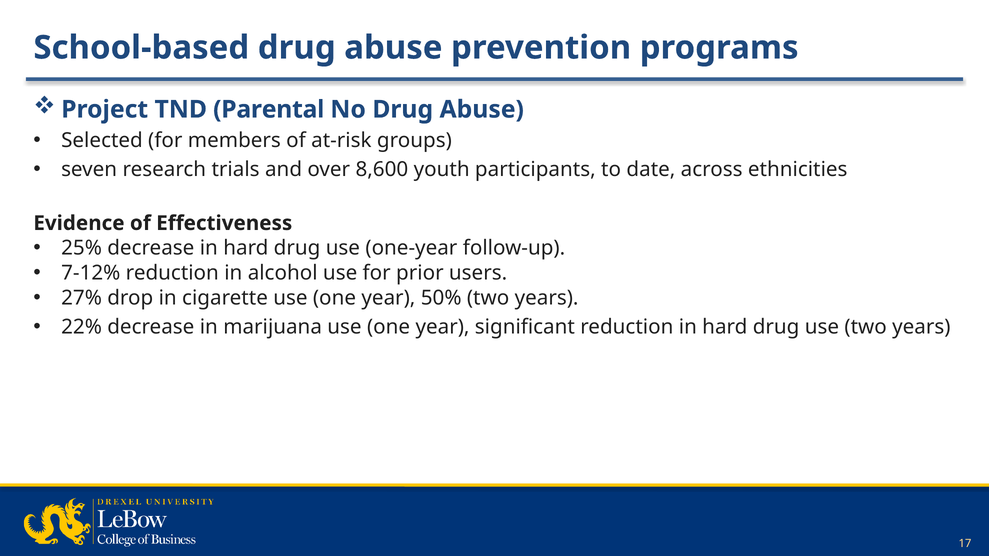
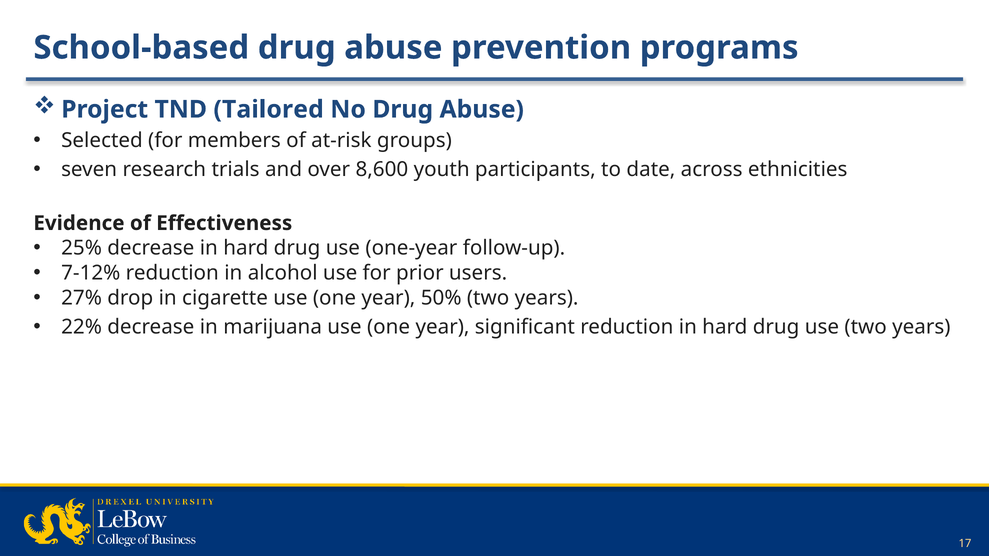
Parental: Parental -> Tailored
